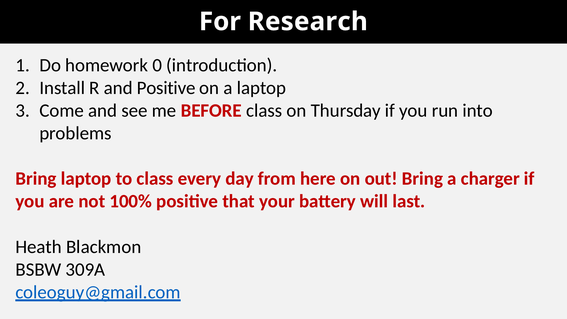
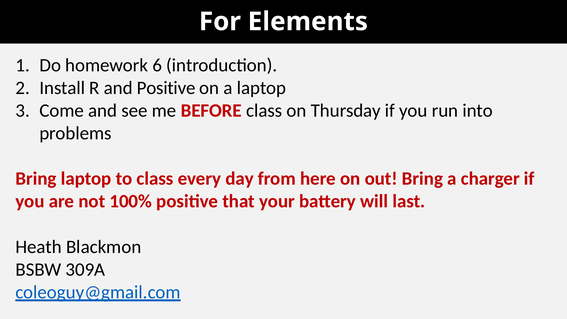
Research: Research -> Elements
0: 0 -> 6
